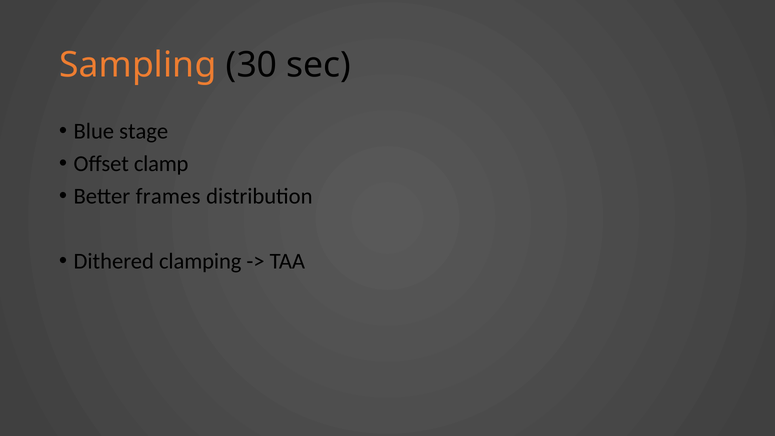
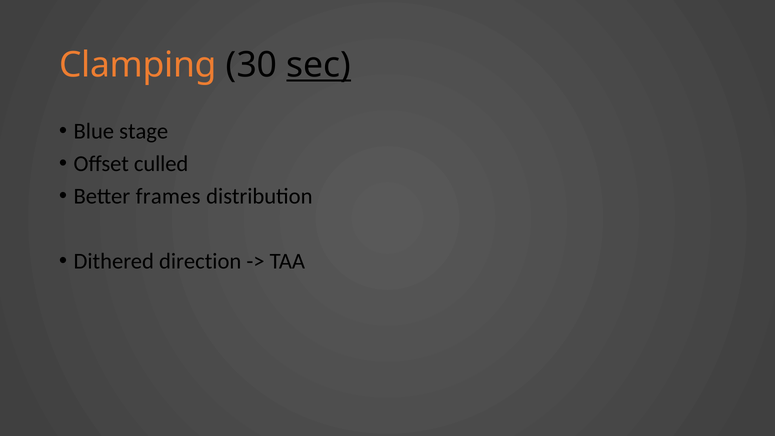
Sampling: Sampling -> Clamping
sec underline: none -> present
clamp: clamp -> culled
clamping: clamping -> direction
